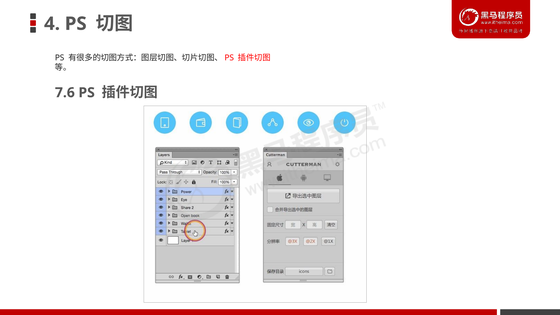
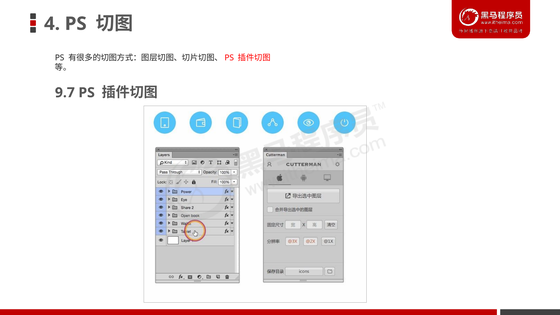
7.6: 7.6 -> 9.7
